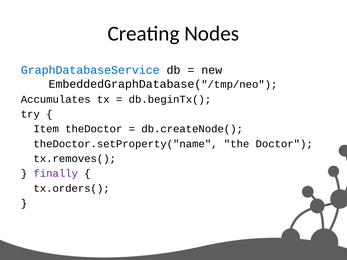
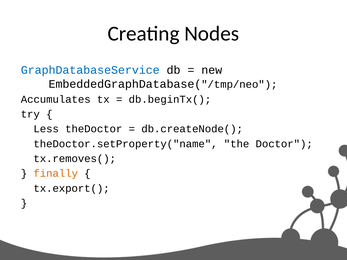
Item: Item -> Less
finally colour: purple -> orange
tx.orders(: tx.orders( -> tx.export(
